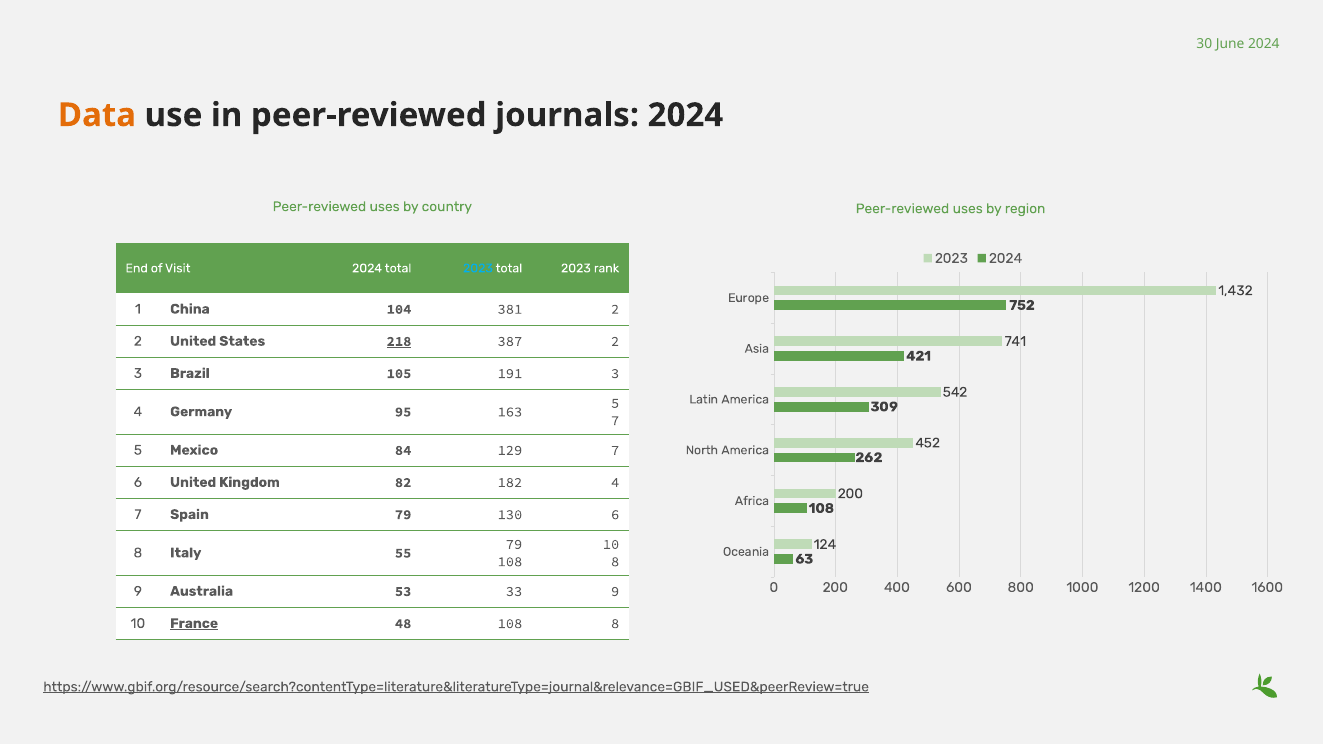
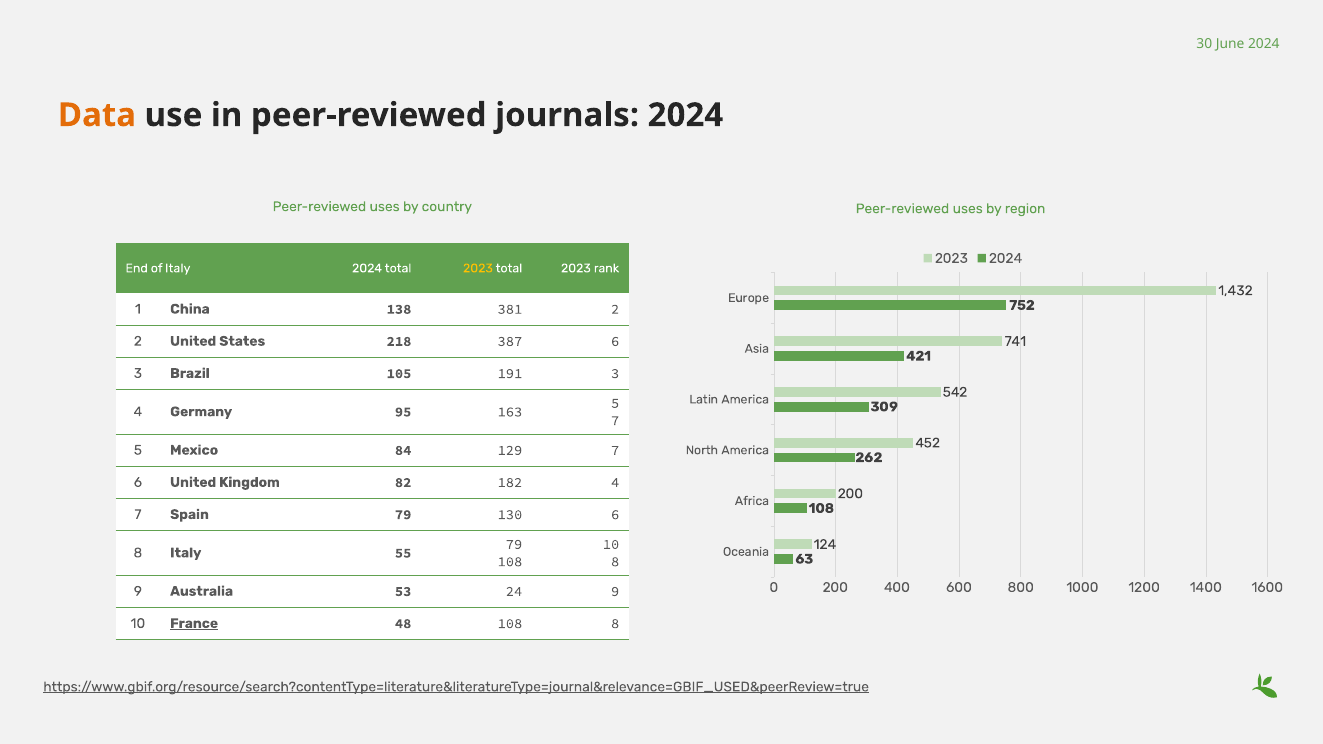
of Visit: Visit -> Italy
2023 at (478, 268) colour: light blue -> yellow
104: 104 -> 138
218 underline: present -> none
387 2: 2 -> 6
33: 33 -> 24
